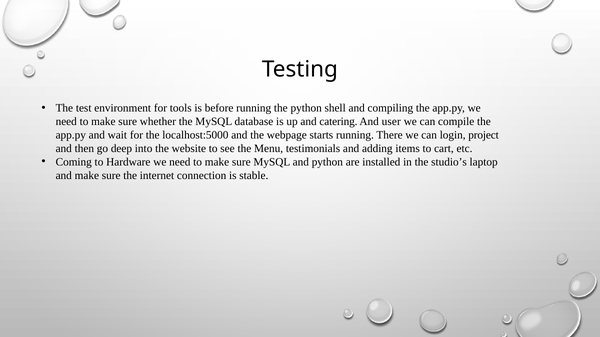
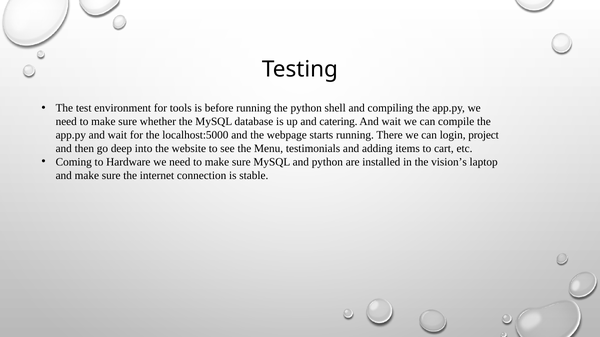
user at (391, 122): user -> wait
studio’s: studio’s -> vision’s
